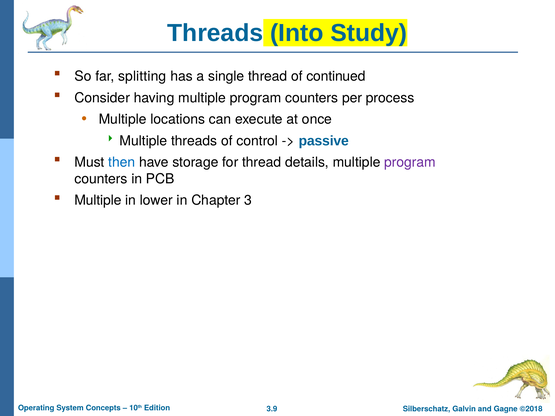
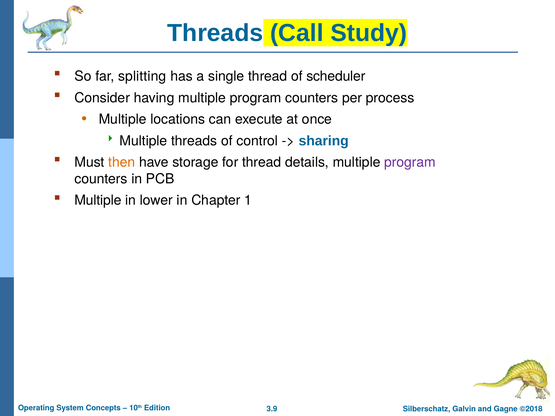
Into: Into -> Call
continued: continued -> scheduler
passive: passive -> sharing
then colour: blue -> orange
3: 3 -> 1
